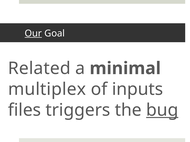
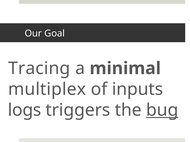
Our underline: present -> none
Related: Related -> Tracing
files: files -> logs
